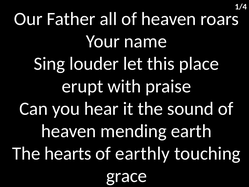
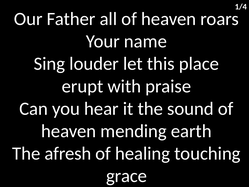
hearts: hearts -> afresh
earthly: earthly -> healing
